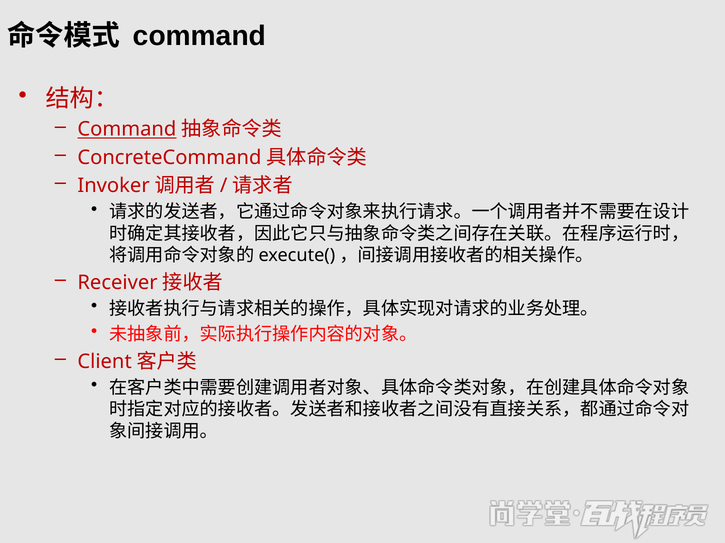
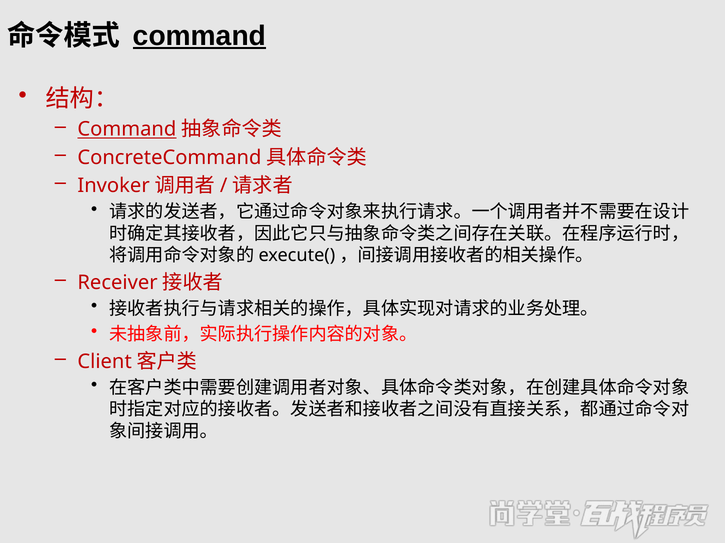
command at (199, 36) underline: none -> present
